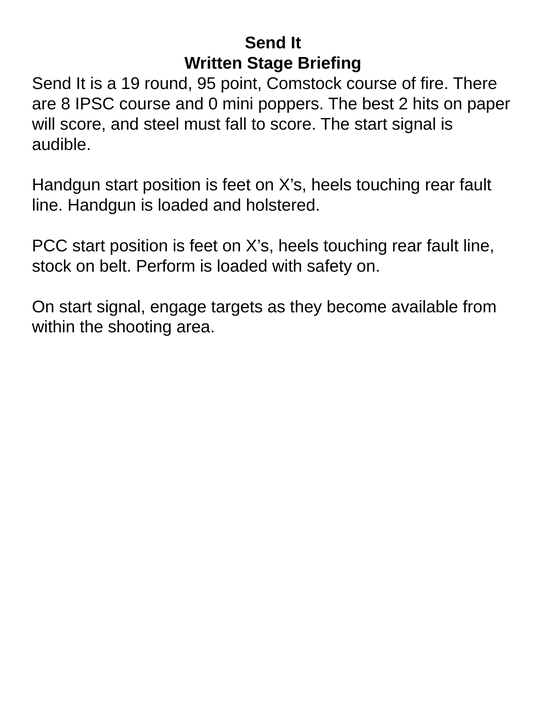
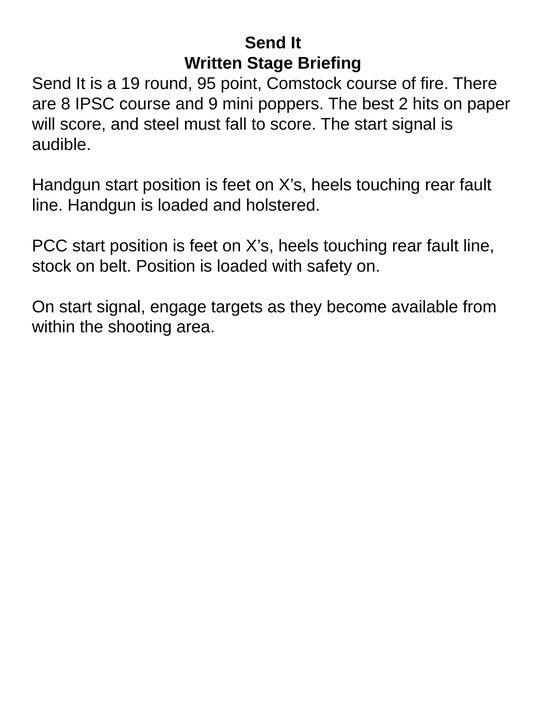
0: 0 -> 9
belt Perform: Perform -> Position
